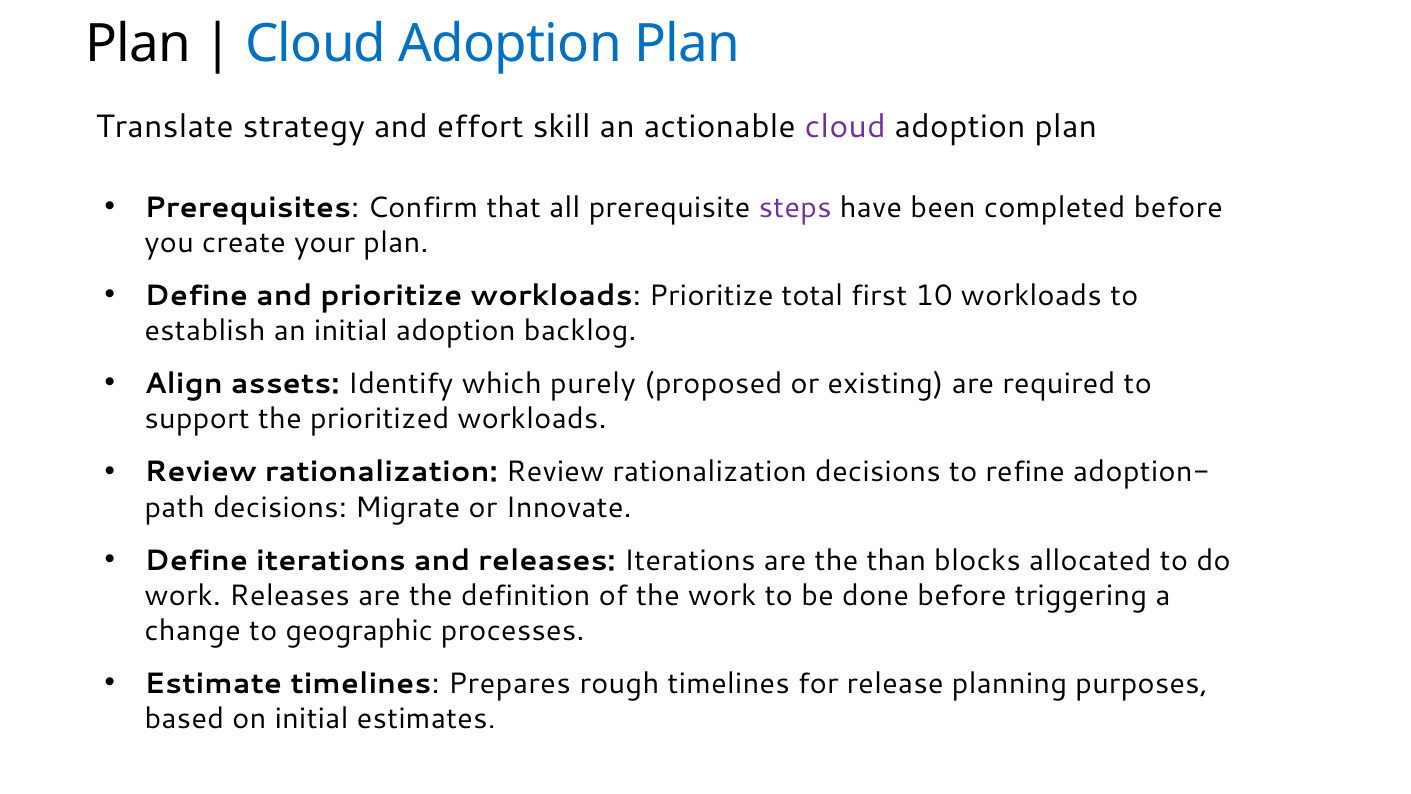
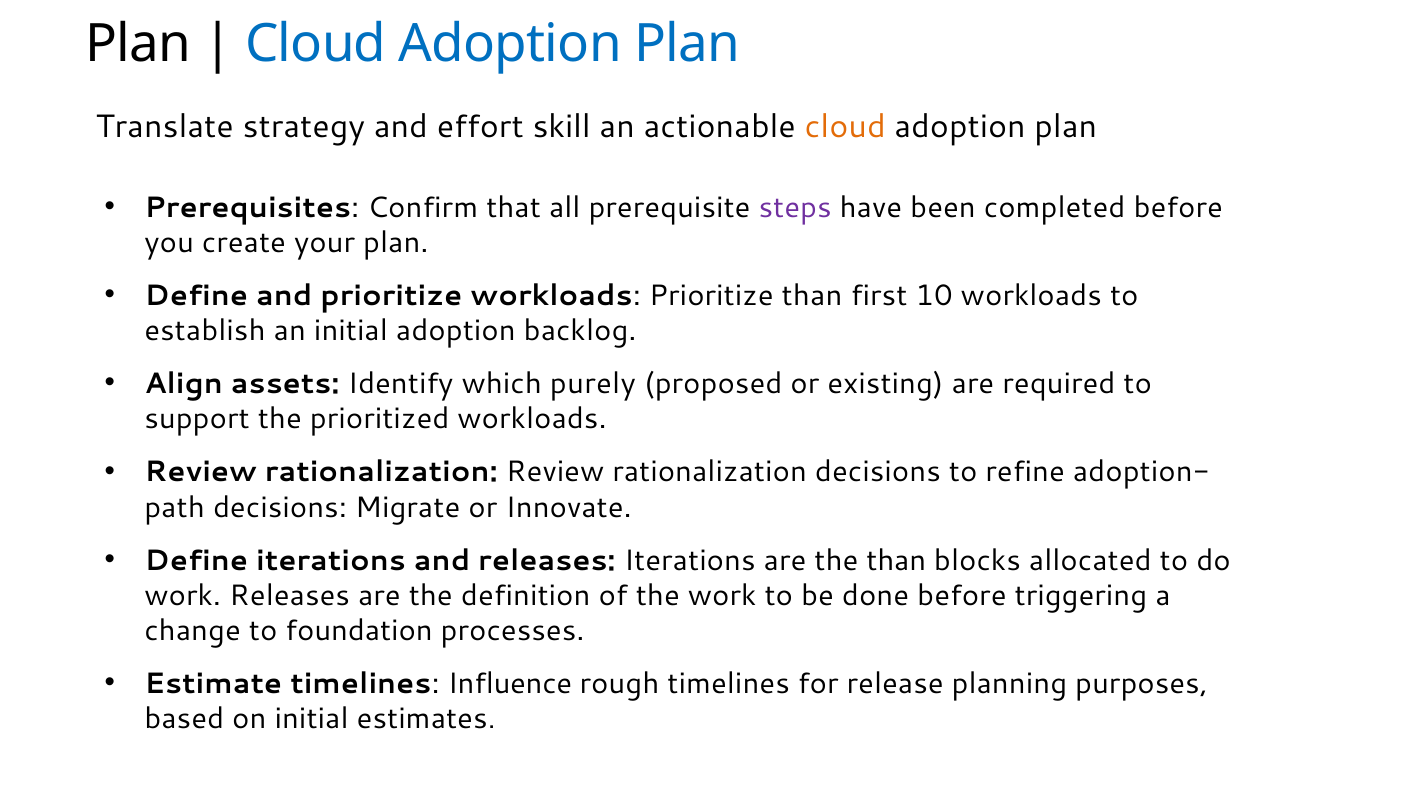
cloud at (845, 126) colour: purple -> orange
Prioritize total: total -> than
geographic: geographic -> foundation
Prepares: Prepares -> Influence
